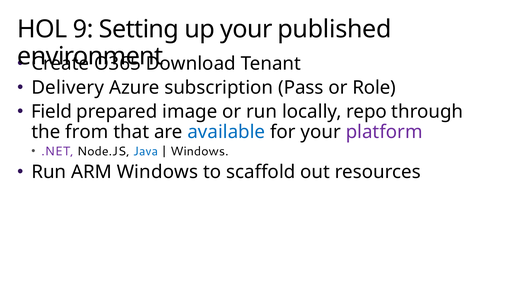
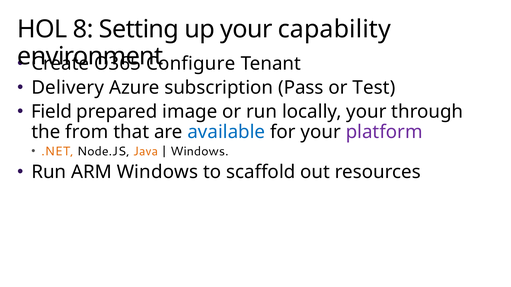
9: 9 -> 8
published: published -> capability
Download: Download -> Configure
Role: Role -> Test
locally repo: repo -> your
.NET colour: purple -> orange
Java colour: blue -> orange
